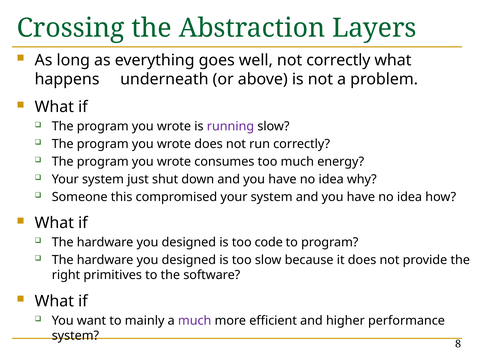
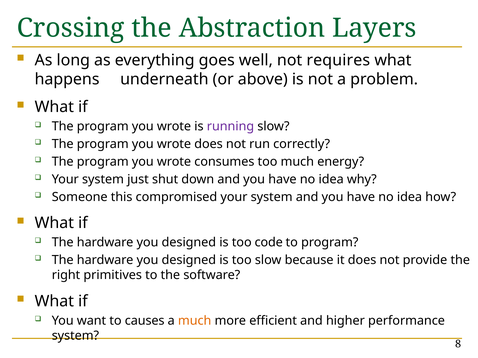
not correctly: correctly -> requires
mainly: mainly -> causes
much at (195, 321) colour: purple -> orange
